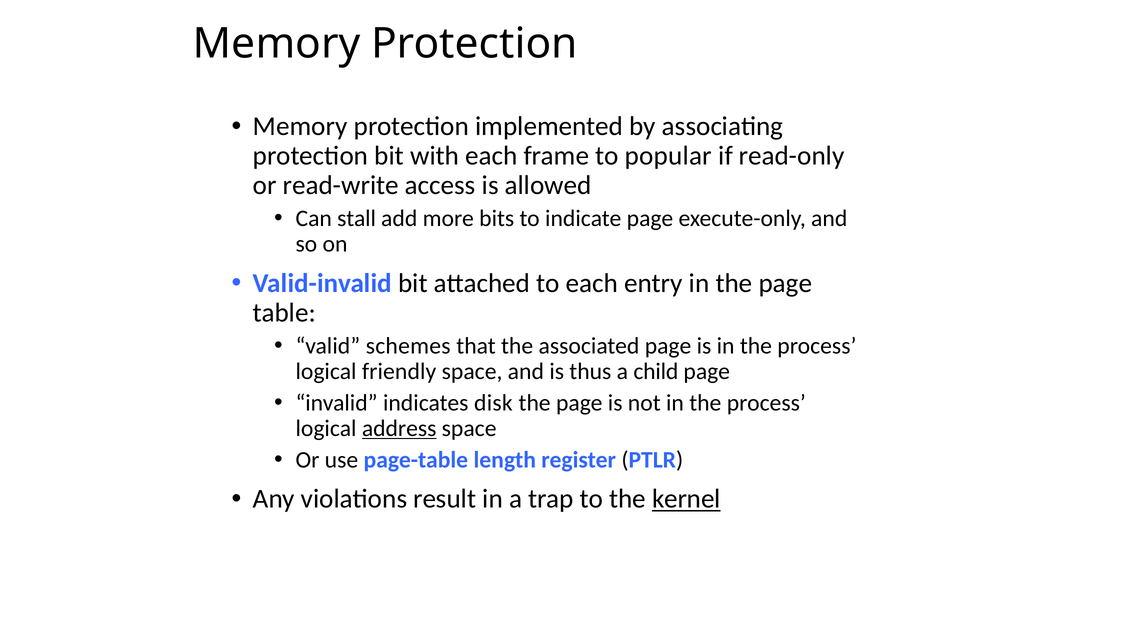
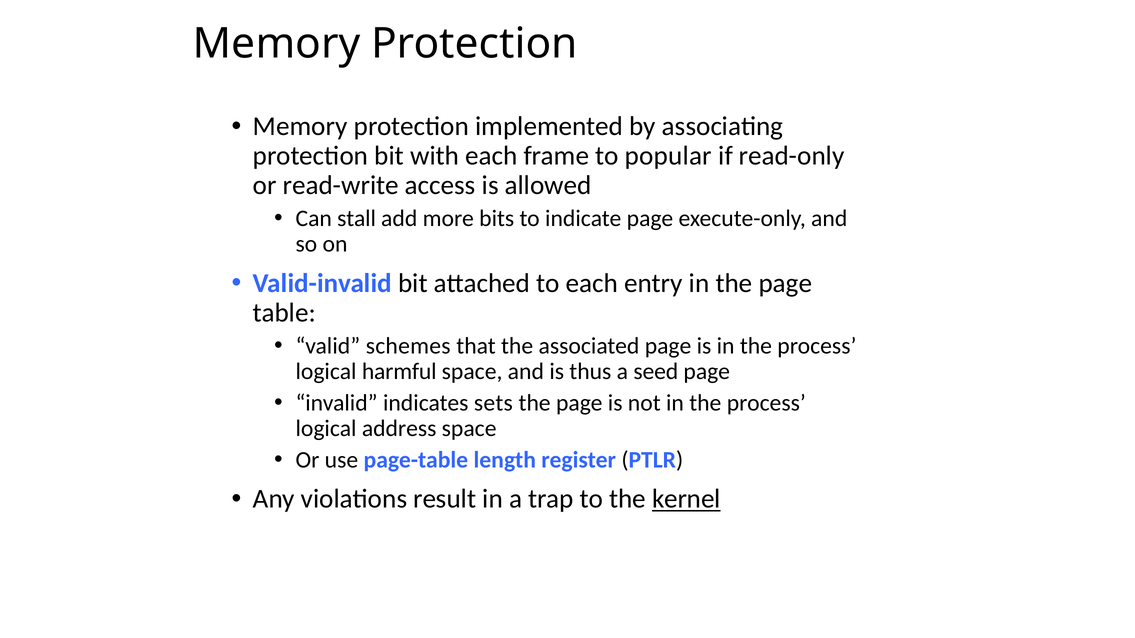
friendly: friendly -> harmful
child: child -> seed
disk: disk -> sets
address underline: present -> none
